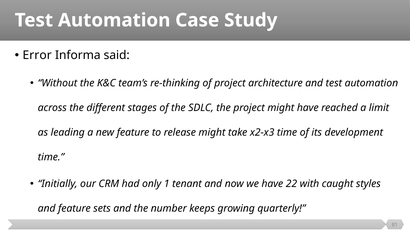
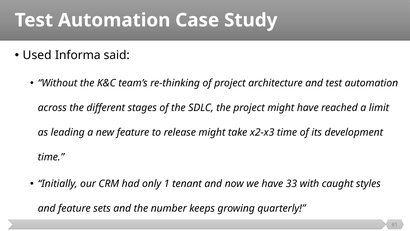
Error: Error -> Used
22: 22 -> 33
